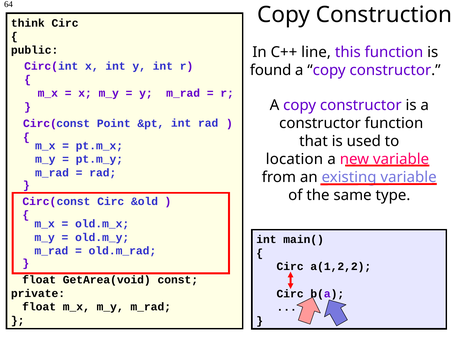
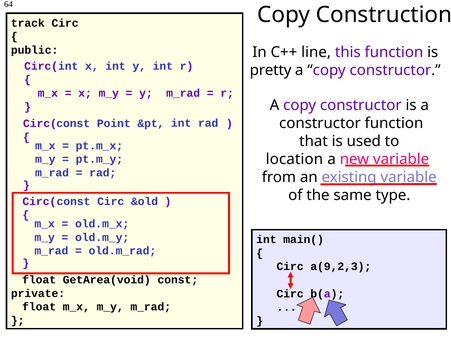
think: think -> track
found: found -> pretty
a(1,2,2: a(1,2,2 -> a(9,2,3
